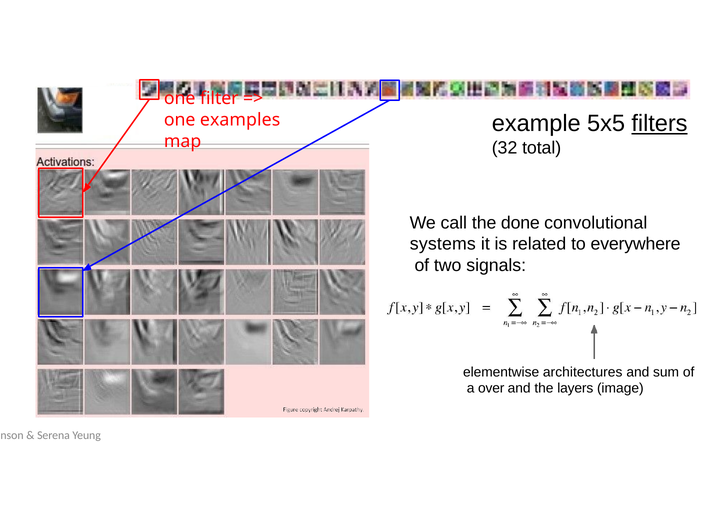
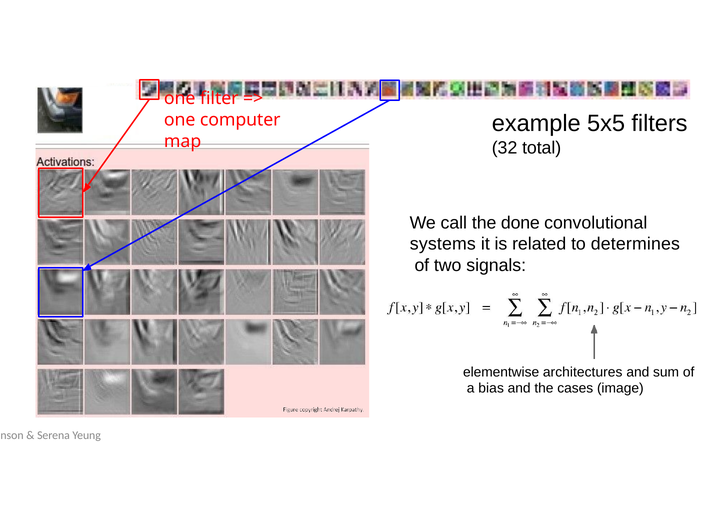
filters underline: present -> none
examples: examples -> computer
everywhere: everywhere -> determines
over: over -> bias
layers: layers -> cases
